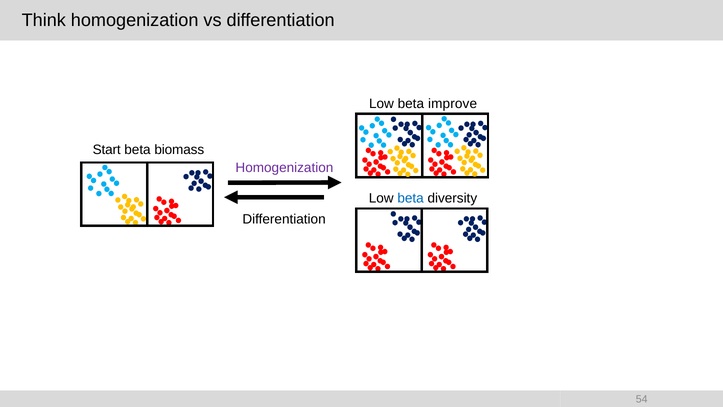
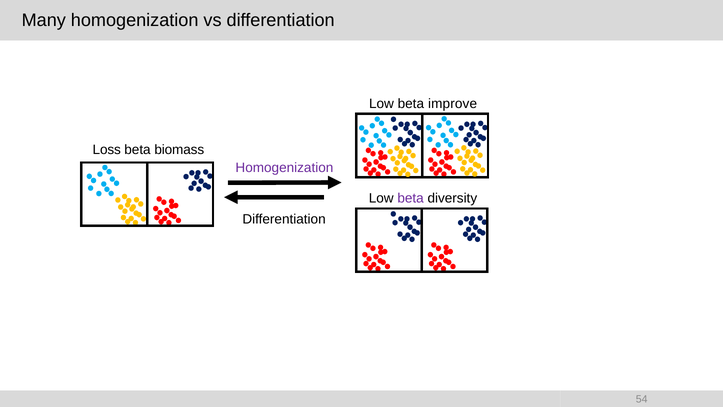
Think: Think -> Many
Start: Start -> Loss
beta at (411, 198) colour: blue -> purple
